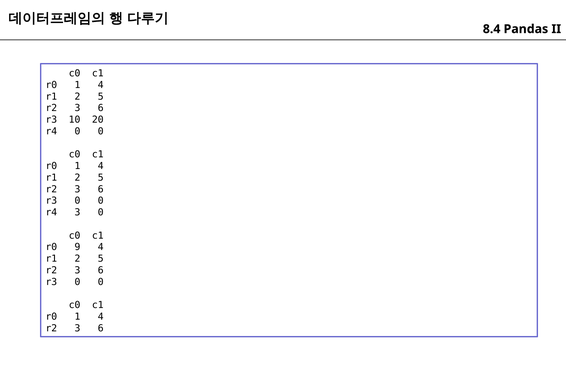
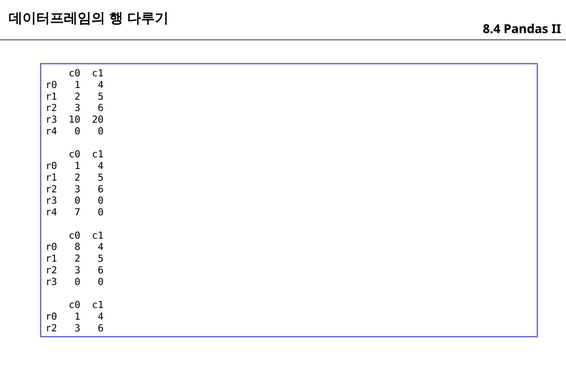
r4 3: 3 -> 7
9: 9 -> 8
